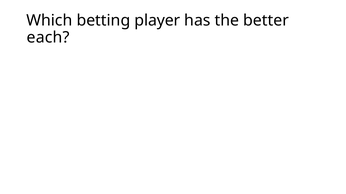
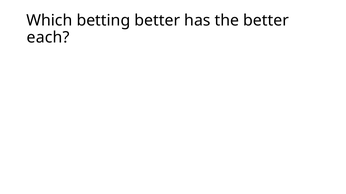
betting player: player -> better
